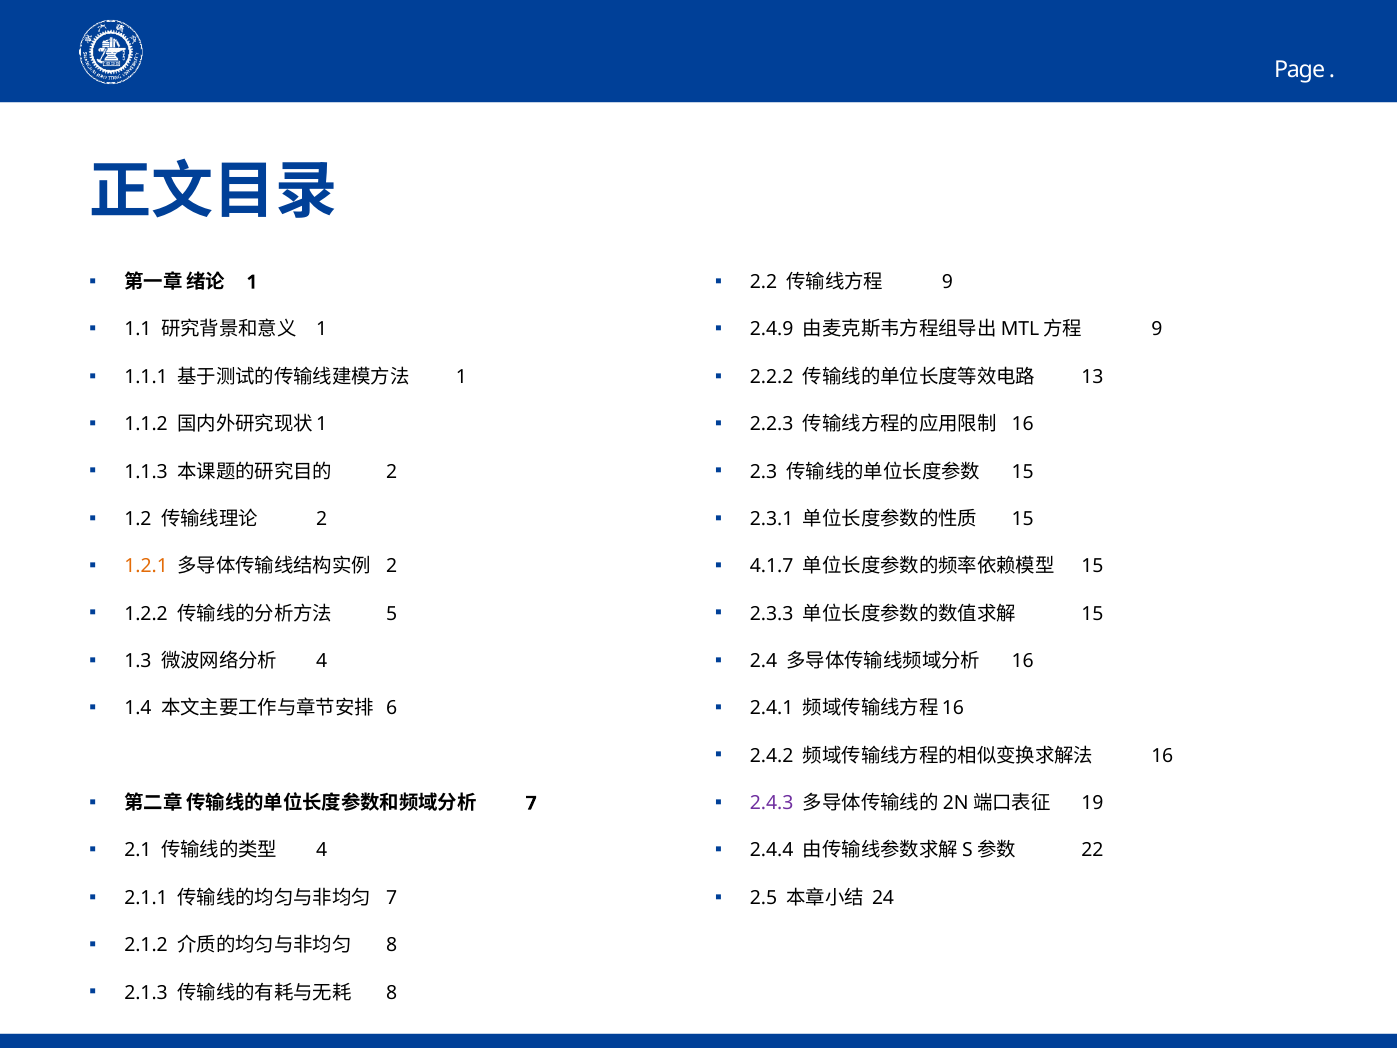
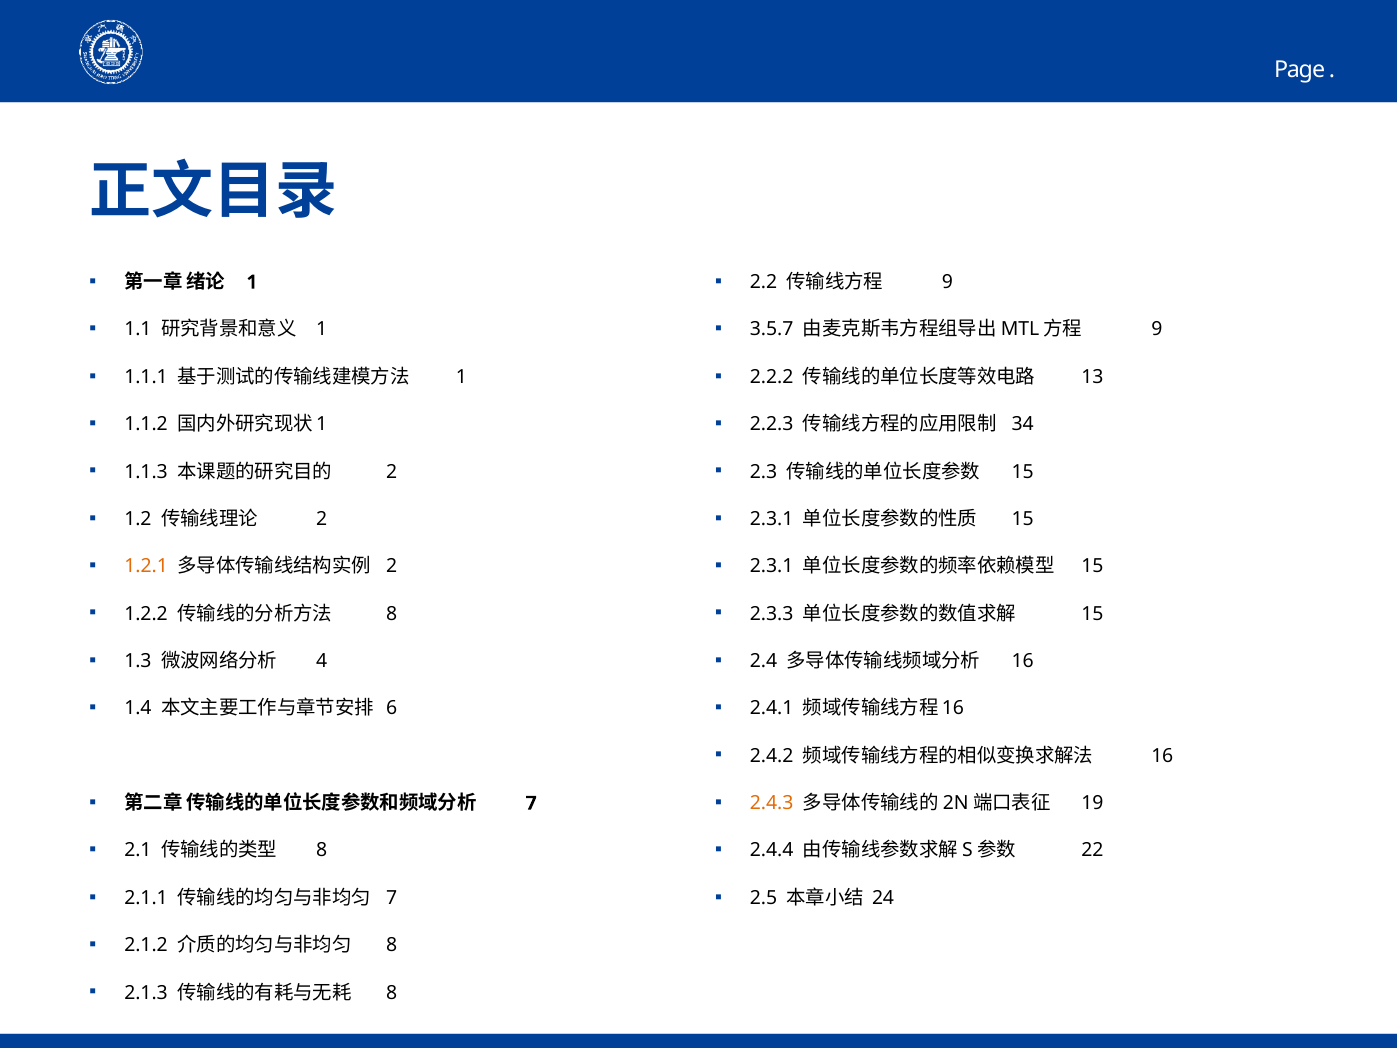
2.4.9: 2.4.9 -> 3.5.7
16 at (1023, 424): 16 -> 34
4.1.7 at (772, 566): 4.1.7 -> 2.3.1
5 at (392, 614): 5 -> 8
2.4.3 colour: purple -> orange
4 at (322, 850): 4 -> 8
